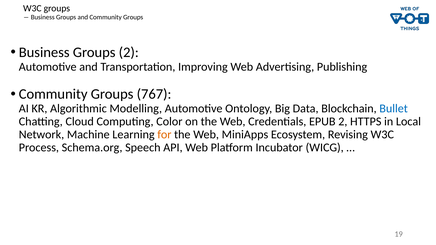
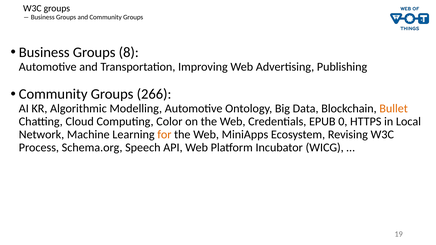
Groups 2: 2 -> 8
767: 767 -> 266
Bullet colour: blue -> orange
EPUB 2: 2 -> 0
